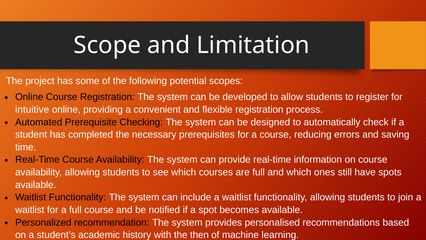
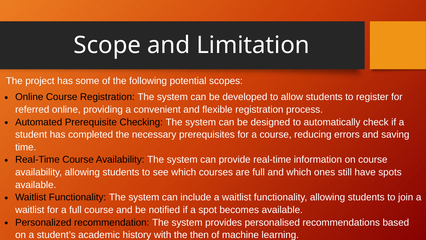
intuitive: intuitive -> referred
